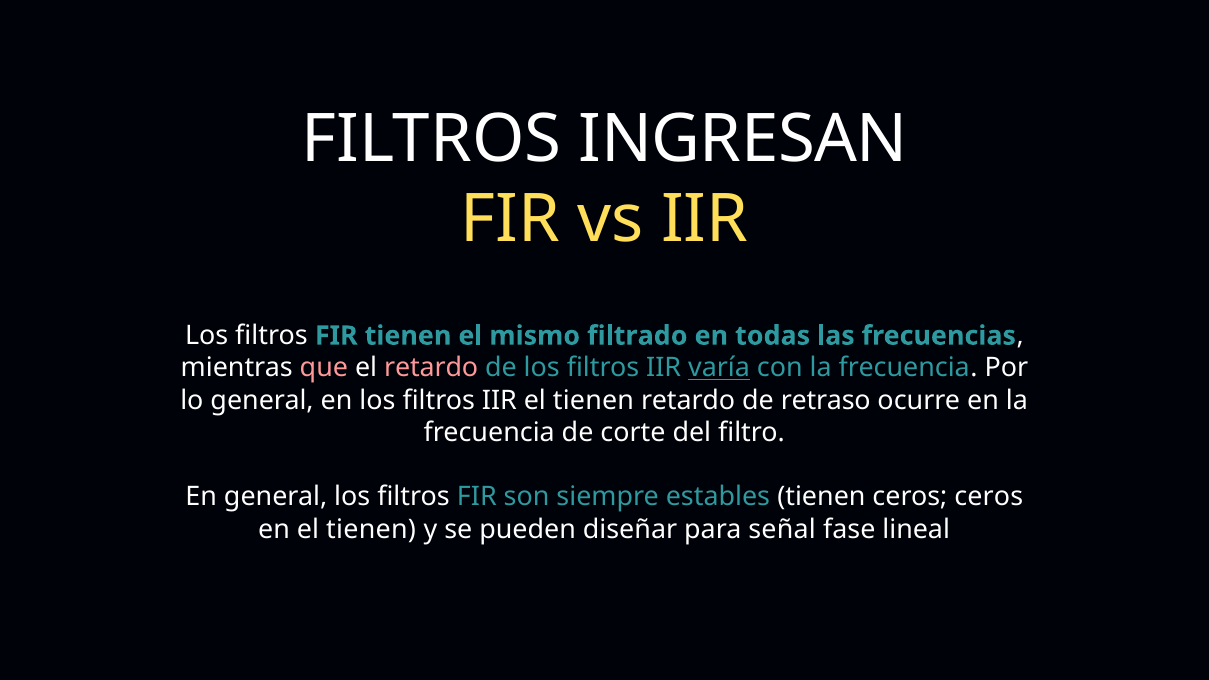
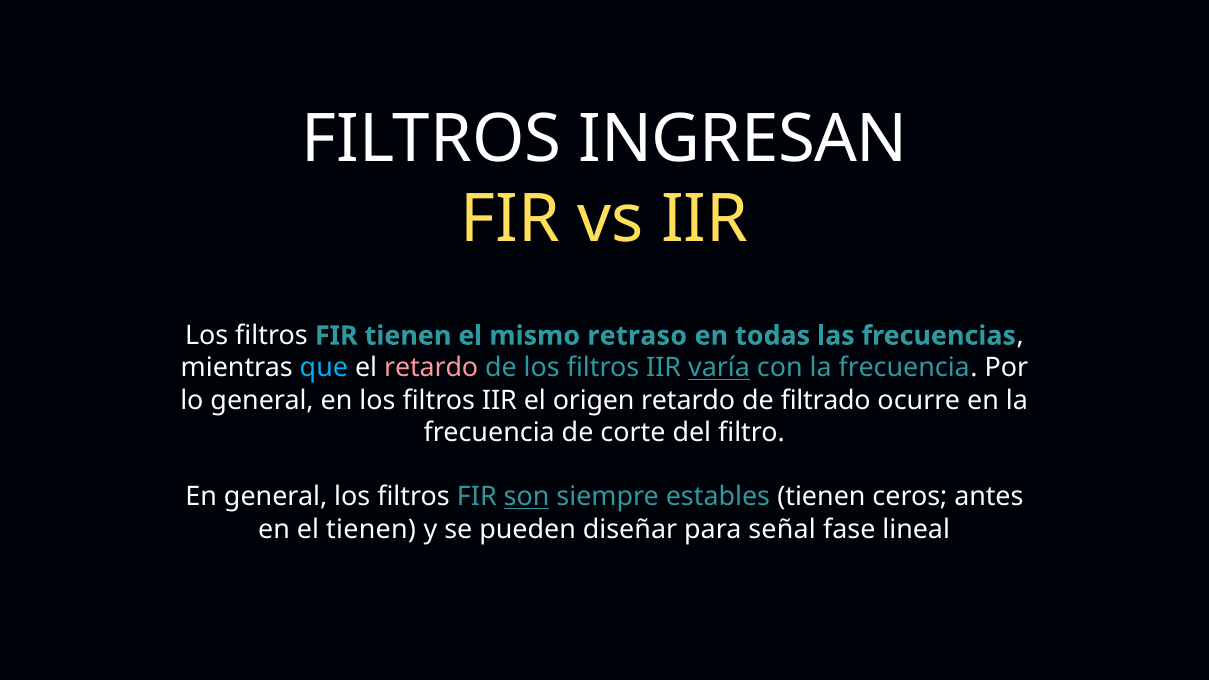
filtrado: filtrado -> retraso
que colour: pink -> light blue
IIR el tienen: tienen -> origen
retraso: retraso -> filtrado
son underline: none -> present
ceros ceros: ceros -> antes
